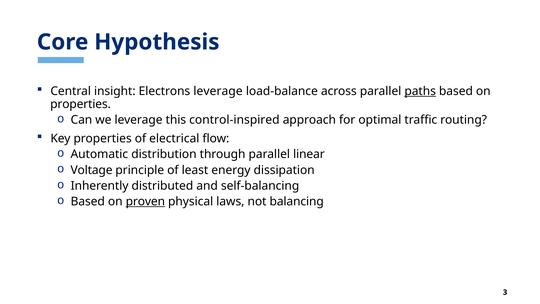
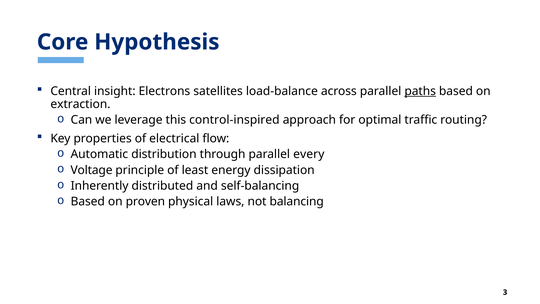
Electrons leverage: leverage -> satellites
properties at (81, 104): properties -> extraction
linear: linear -> every
proven underline: present -> none
